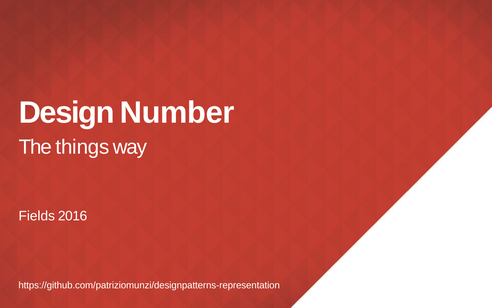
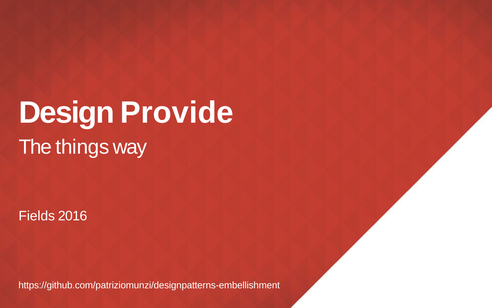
Number: Number -> Provide
https://github.com/patriziomunzi/designpatterns-representation: https://github.com/patriziomunzi/designpatterns-representation -> https://github.com/patriziomunzi/designpatterns-embellishment
